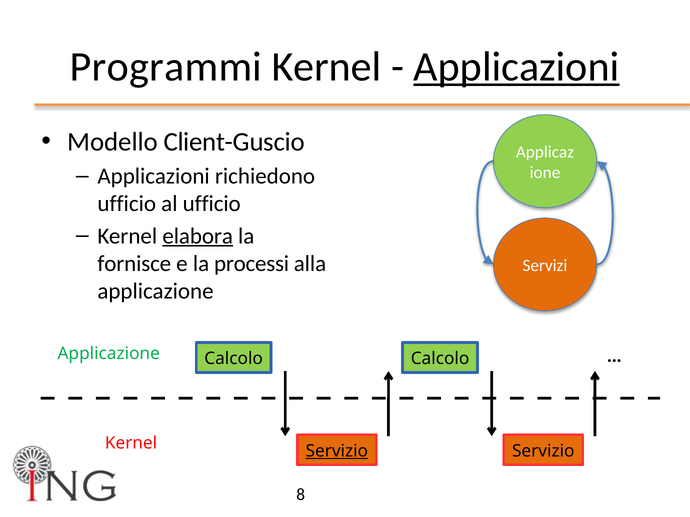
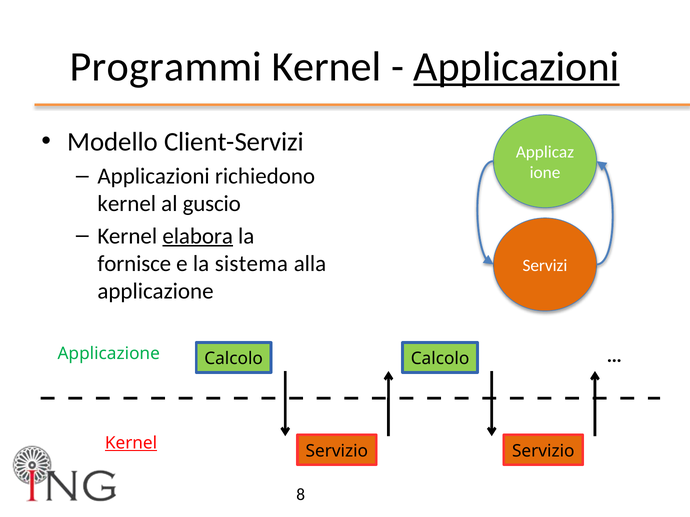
Client-Guscio: Client-Guscio -> Client-Servizi
ufficio at (127, 204): ufficio -> kernel
al ufficio: ufficio -> guscio
processi: processi -> sistema
Kernel at (131, 444) underline: none -> present
Servizio at (337, 451) underline: present -> none
